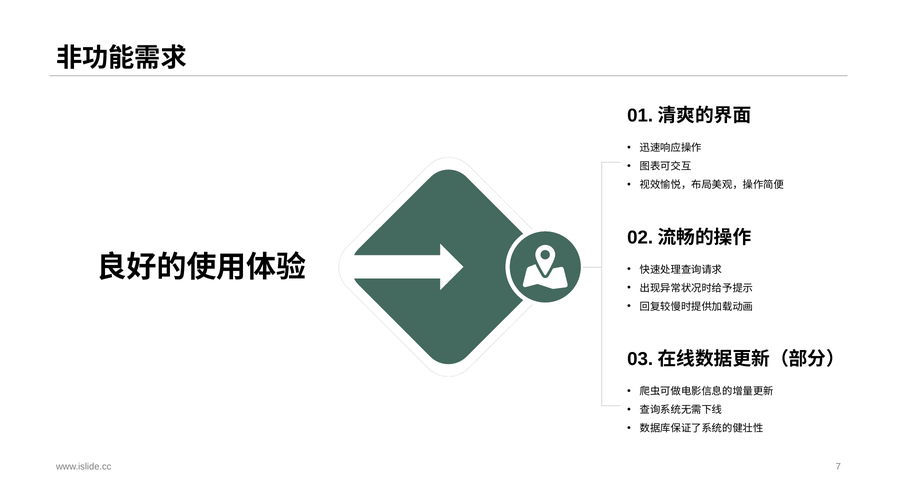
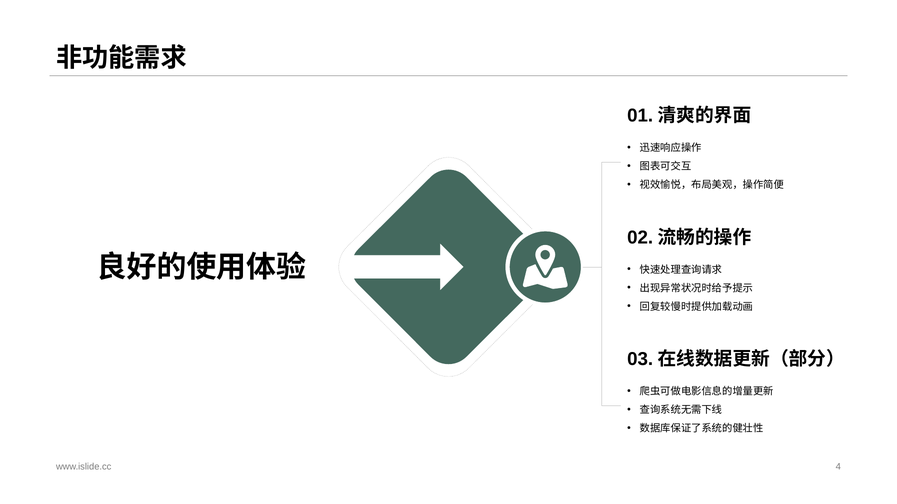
7: 7 -> 4
